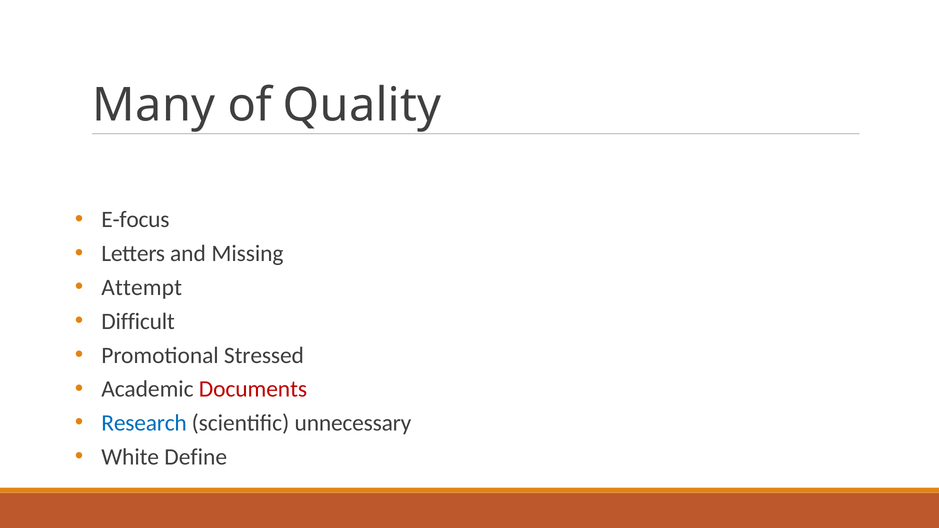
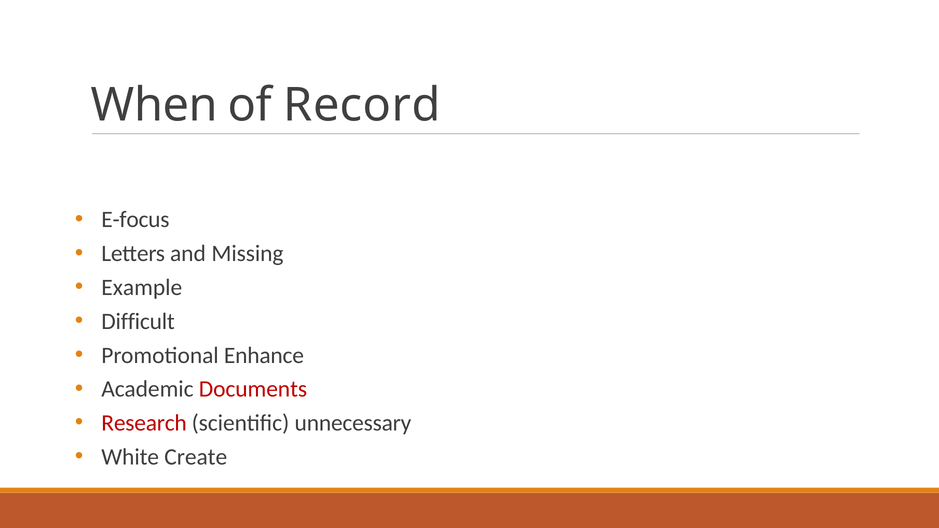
Many: Many -> When
Quality: Quality -> Record
Attempt: Attempt -> Example
Stressed: Stressed -> Enhance
Research colour: blue -> red
Define: Define -> Create
